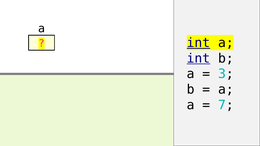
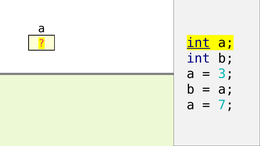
int at (198, 58) underline: present -> none
